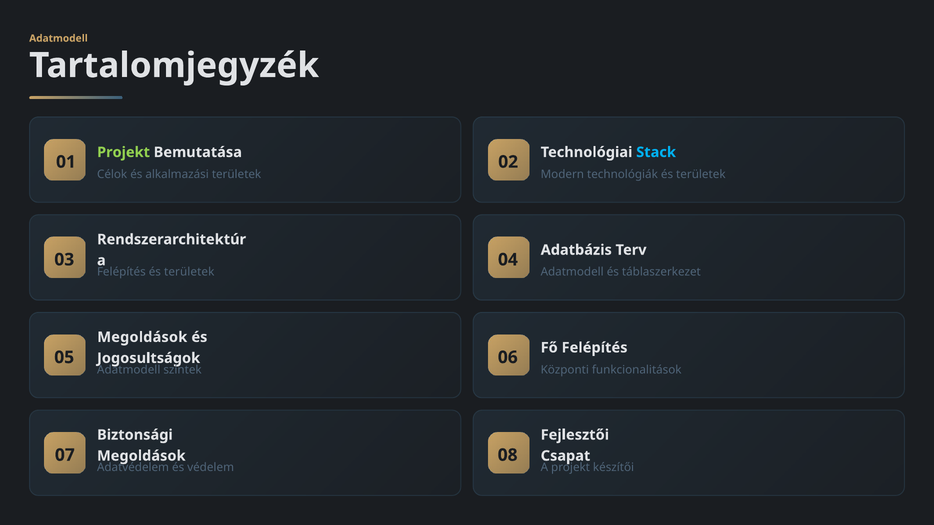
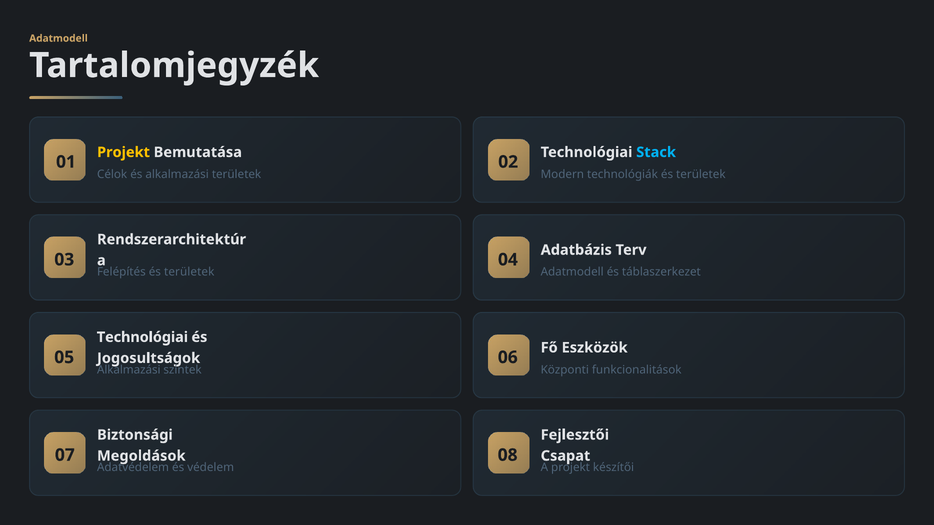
Projekt at (123, 152) colour: light green -> yellow
Megoldások at (142, 337): Megoldások -> Technológiai
Fő Felépítés: Felépítés -> Eszközök
Adatmodell at (129, 370): Adatmodell -> Alkalmazási
